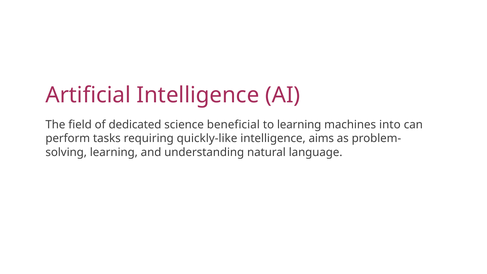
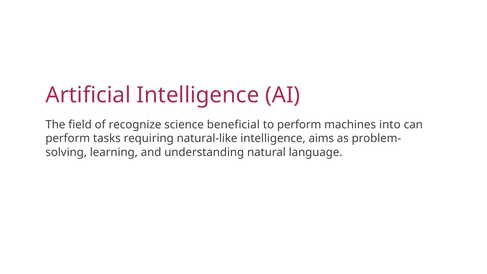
dedicated: dedicated -> recognize
to learning: learning -> perform
quickly-like: quickly-like -> natural-like
